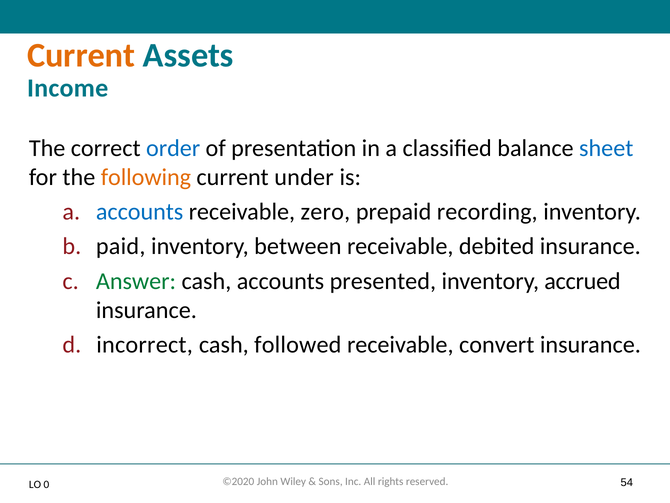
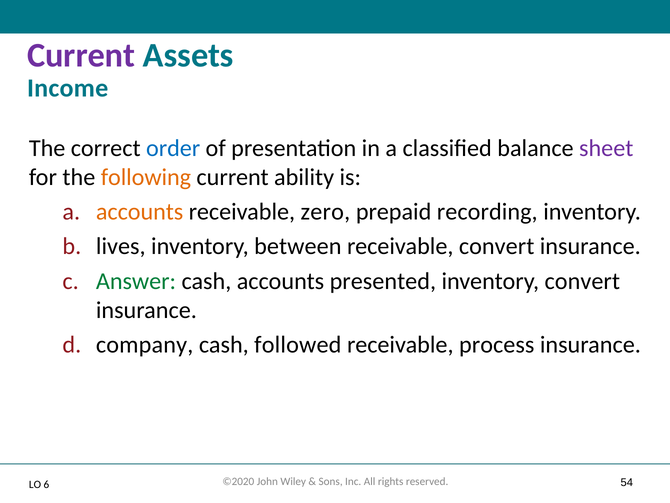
Current at (81, 55) colour: orange -> purple
sheet colour: blue -> purple
under: under -> ability
accounts at (140, 212) colour: blue -> orange
paid: paid -> lives
receivable debited: debited -> convert
inventory accrued: accrued -> convert
incorrect: incorrect -> company
convert: convert -> process
0: 0 -> 6
